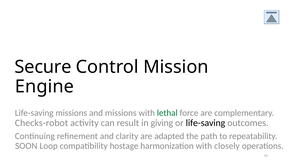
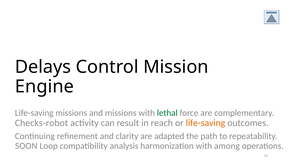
Secure: Secure -> Delays
giving: giving -> reach
life-saving at (205, 123) colour: black -> orange
hostage: hostage -> analysis
closely: closely -> among
